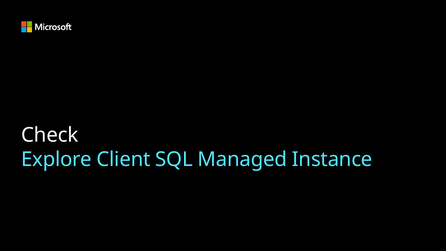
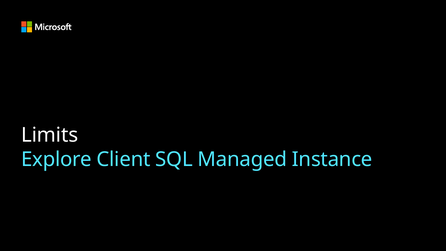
Check: Check -> Limits
